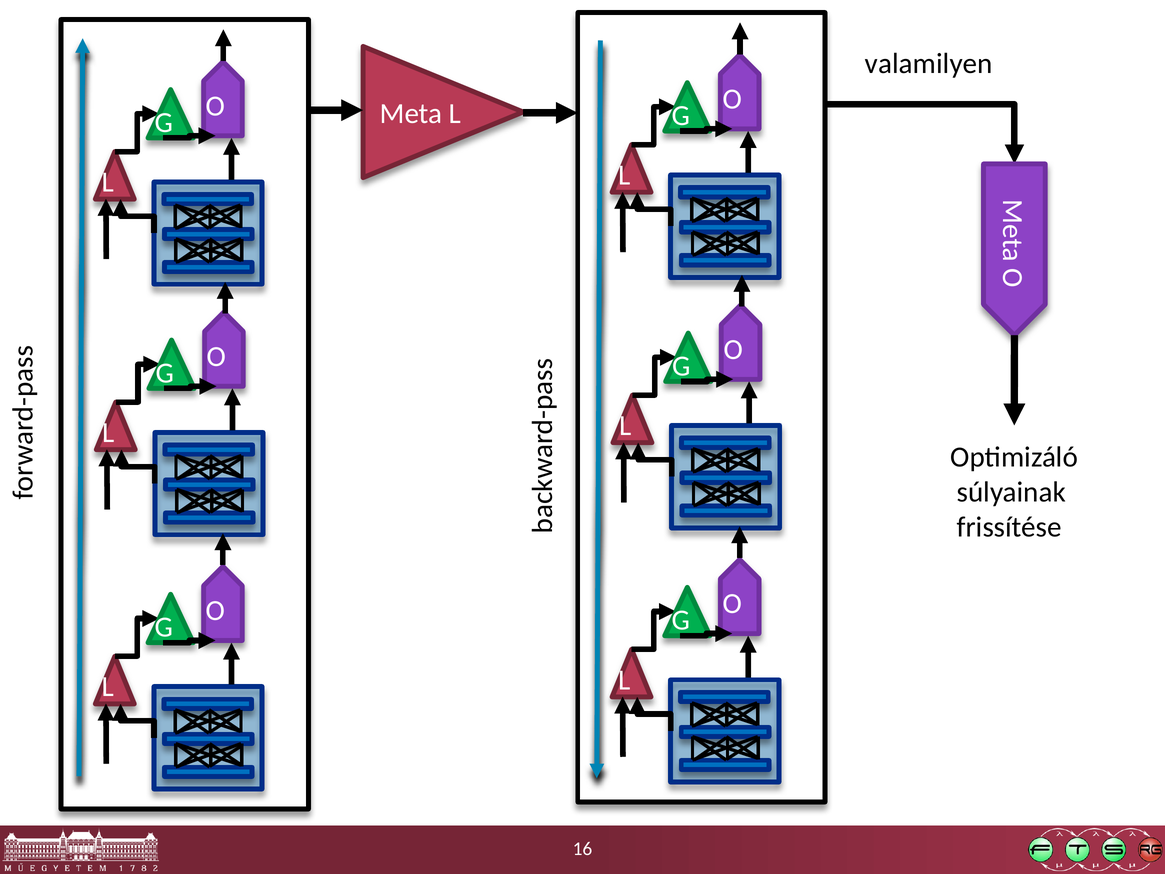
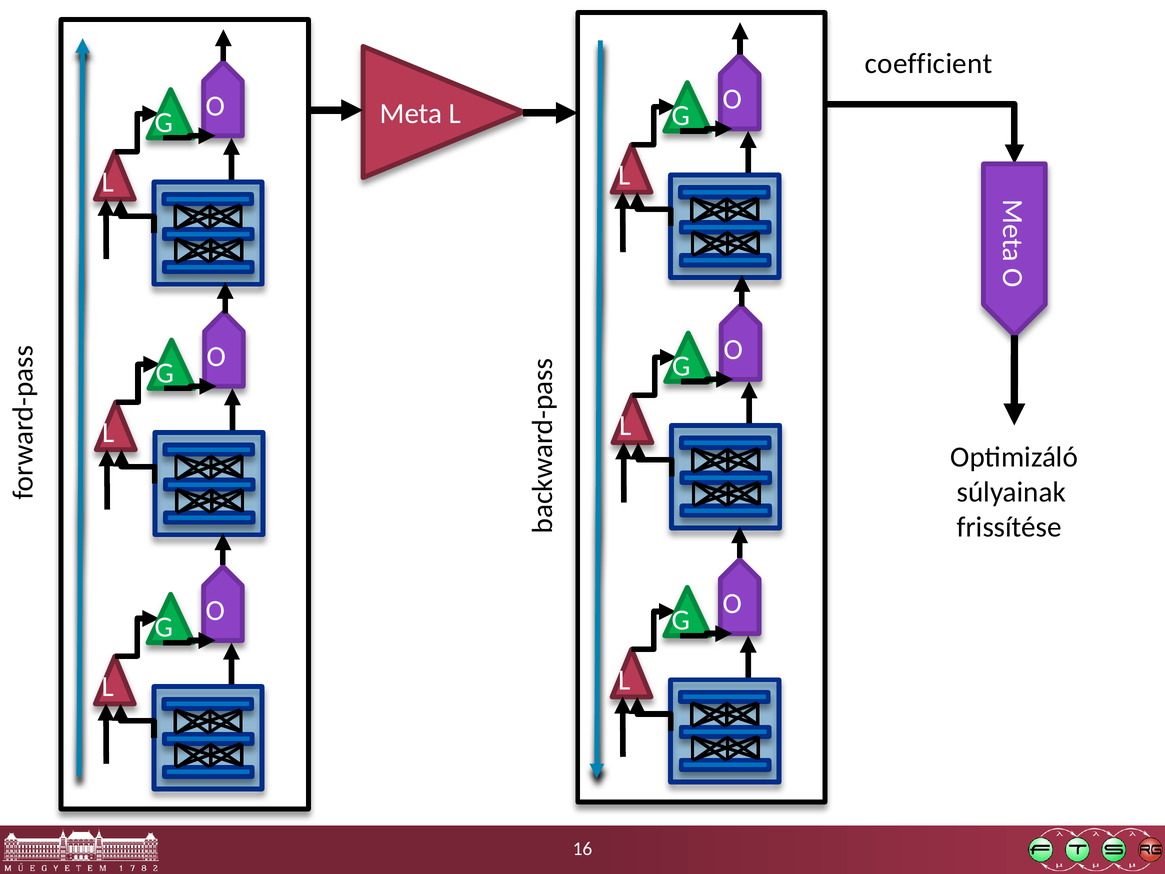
valamilyen: valamilyen -> coefficient
